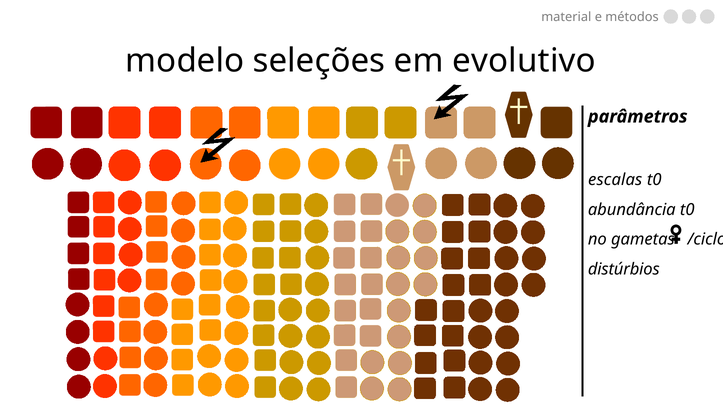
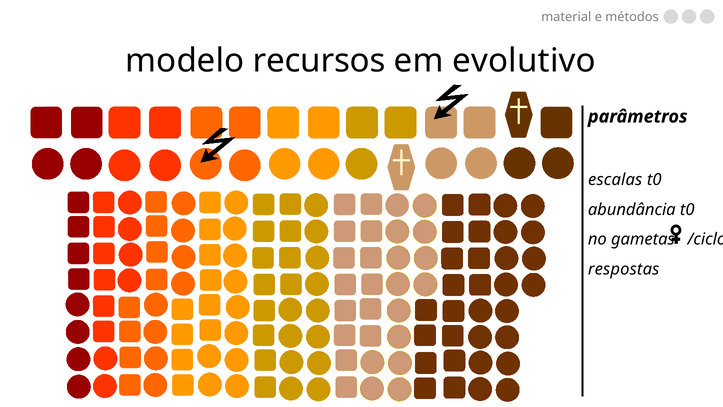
seleções: seleções -> recursos
distúrbios: distúrbios -> respostas
